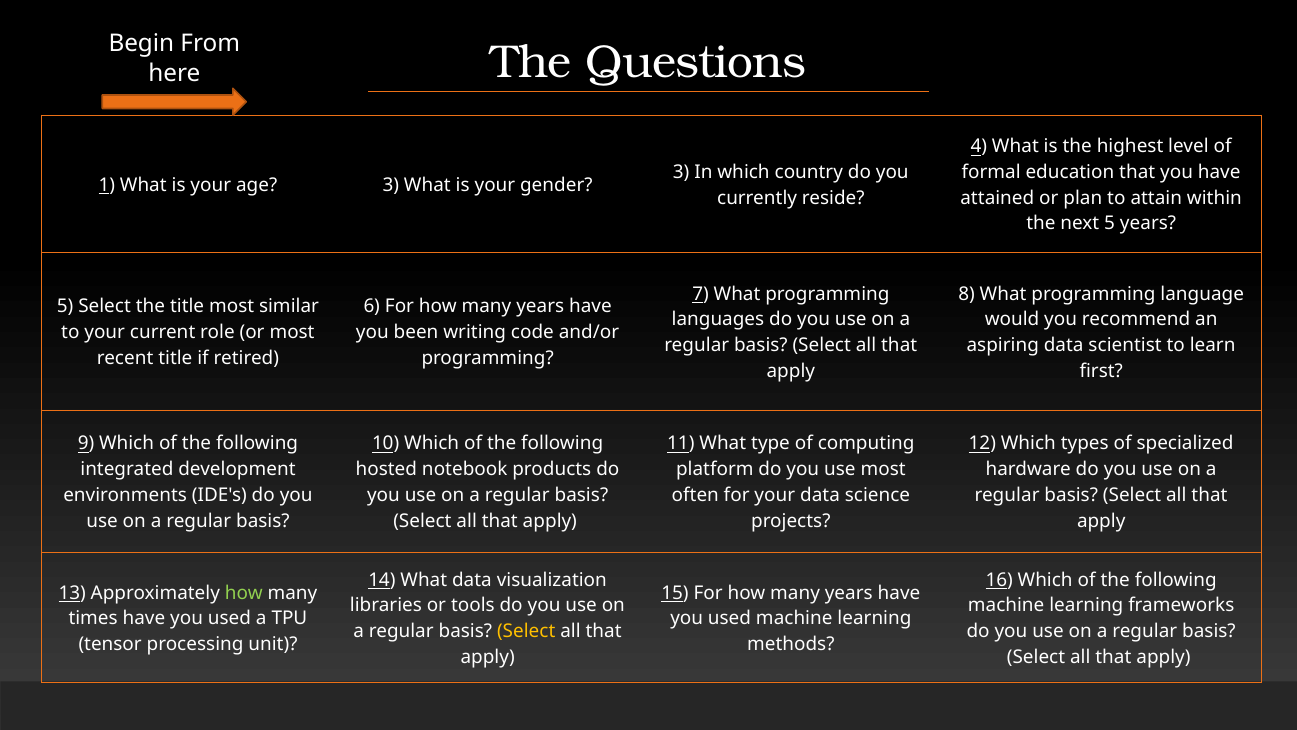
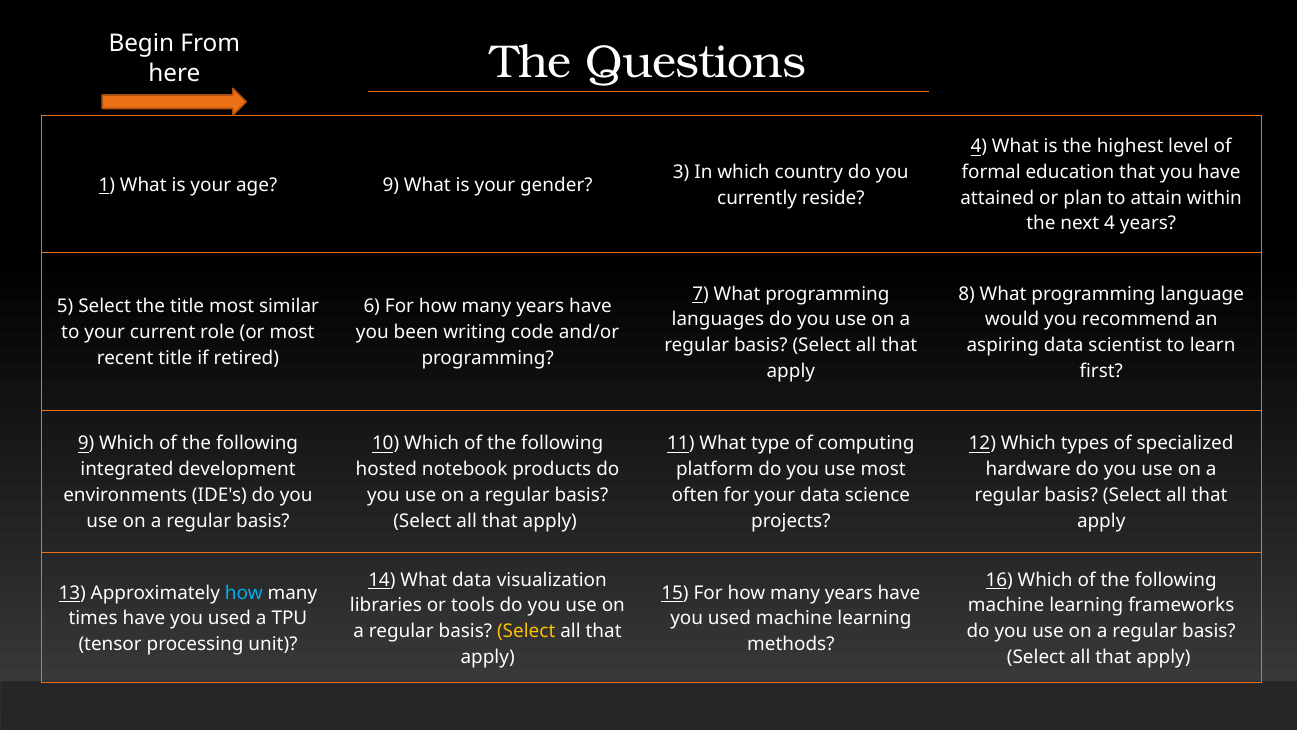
age 3: 3 -> 9
next 5: 5 -> 4
how at (244, 592) colour: light green -> light blue
